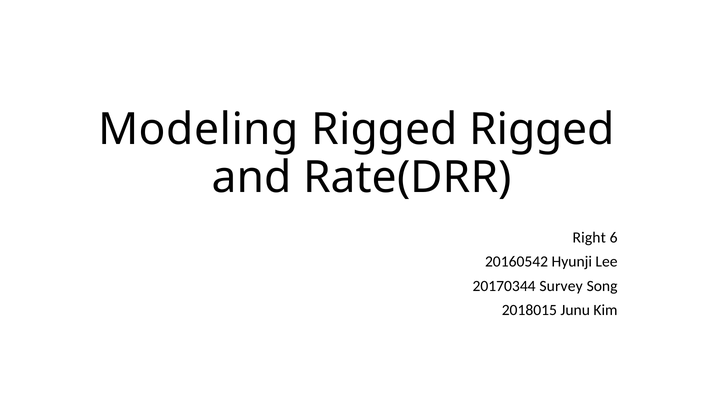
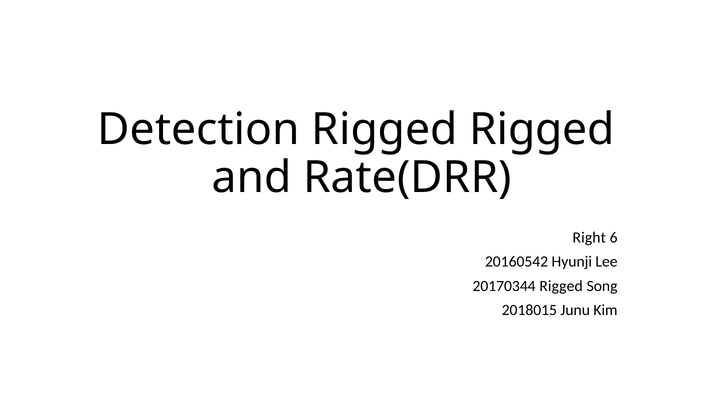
Modeling: Modeling -> Detection
20170344 Survey: Survey -> Rigged
